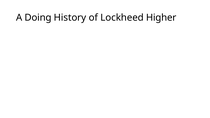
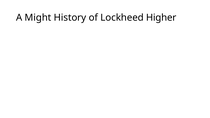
Doing: Doing -> Might
